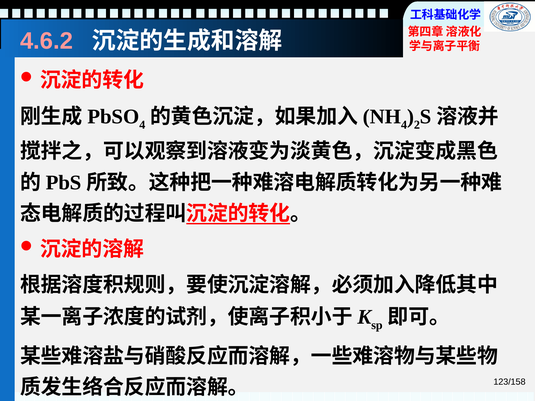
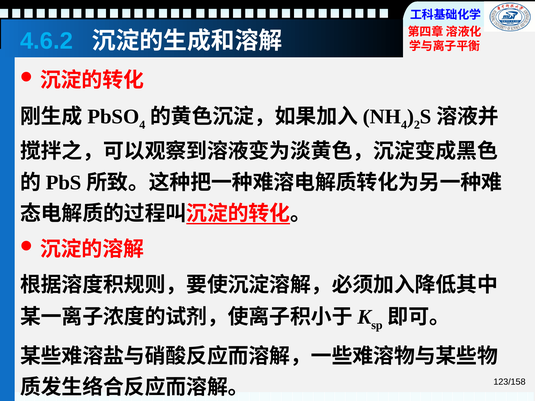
4.6.2 colour: pink -> light blue
